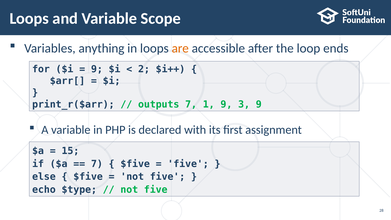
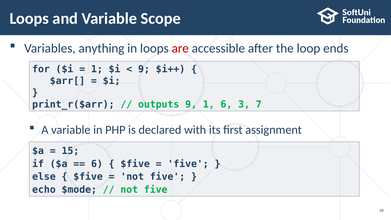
are colour: orange -> red
9 at (97, 69): 9 -> 1
2 at (144, 69): 2 -> 9
outputs 7: 7 -> 9
1 9: 9 -> 6
3 9: 9 -> 7
7 at (97, 164): 7 -> 6
$type: $type -> $mode
